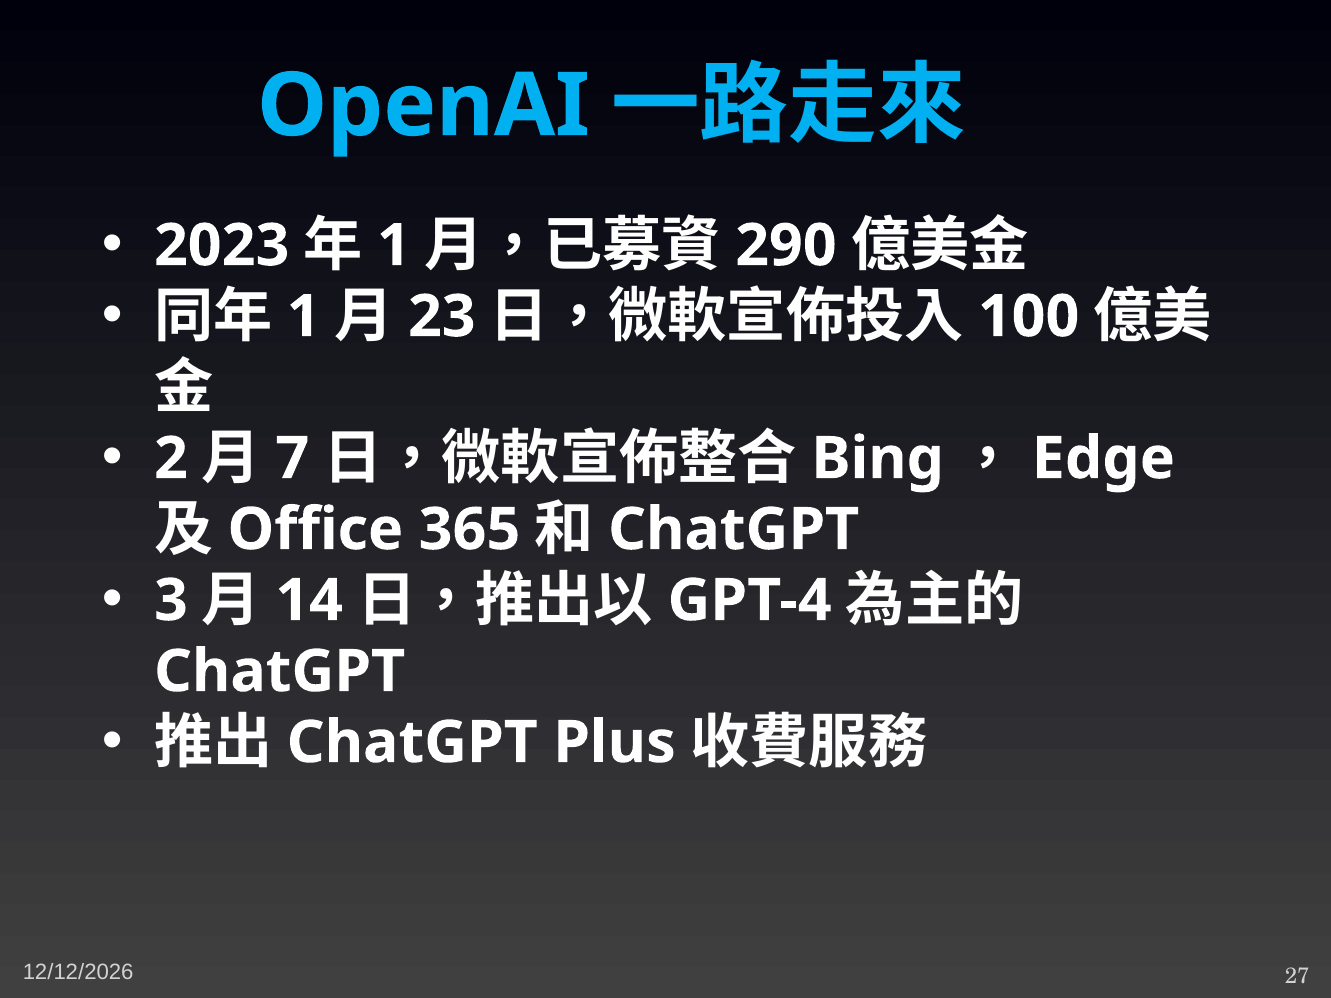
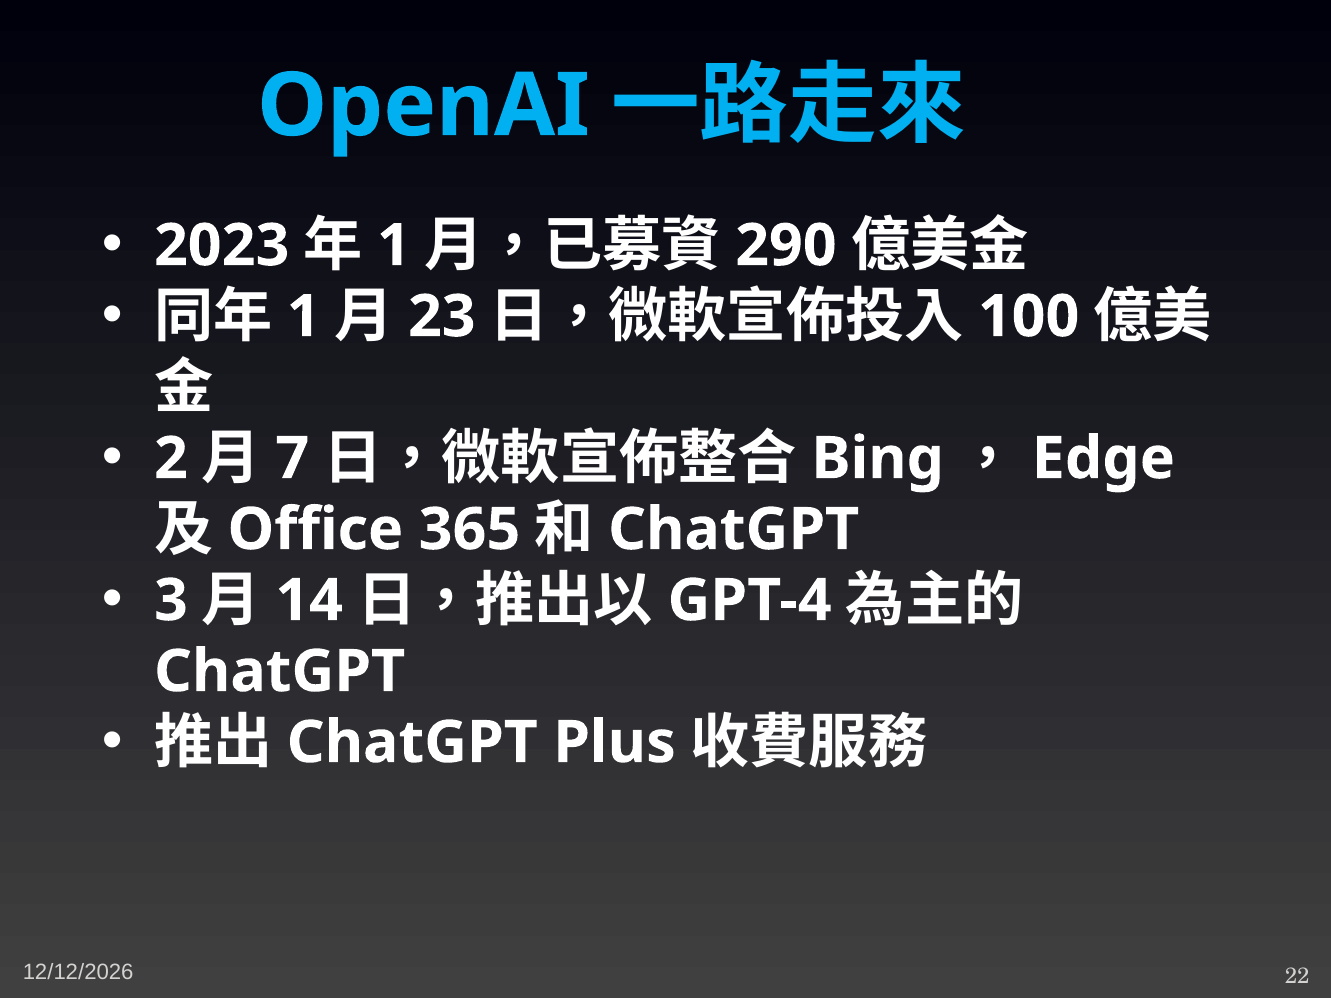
27: 27 -> 22
